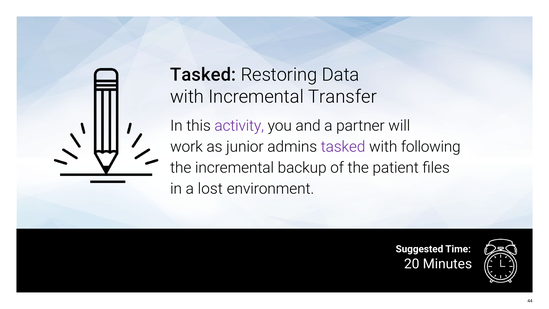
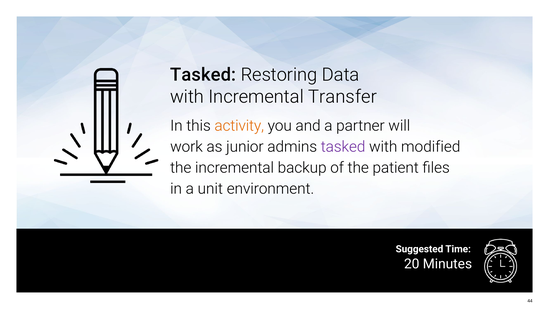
activity colour: purple -> orange
following: following -> modified
lost: lost -> unit
